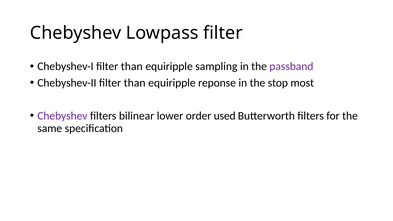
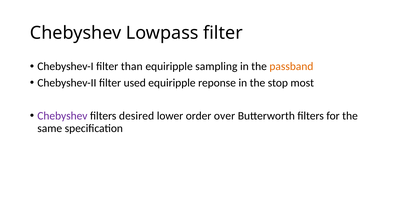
passband colour: purple -> orange
Chebyshev-II filter than: than -> used
bilinear: bilinear -> desired
used: used -> over
